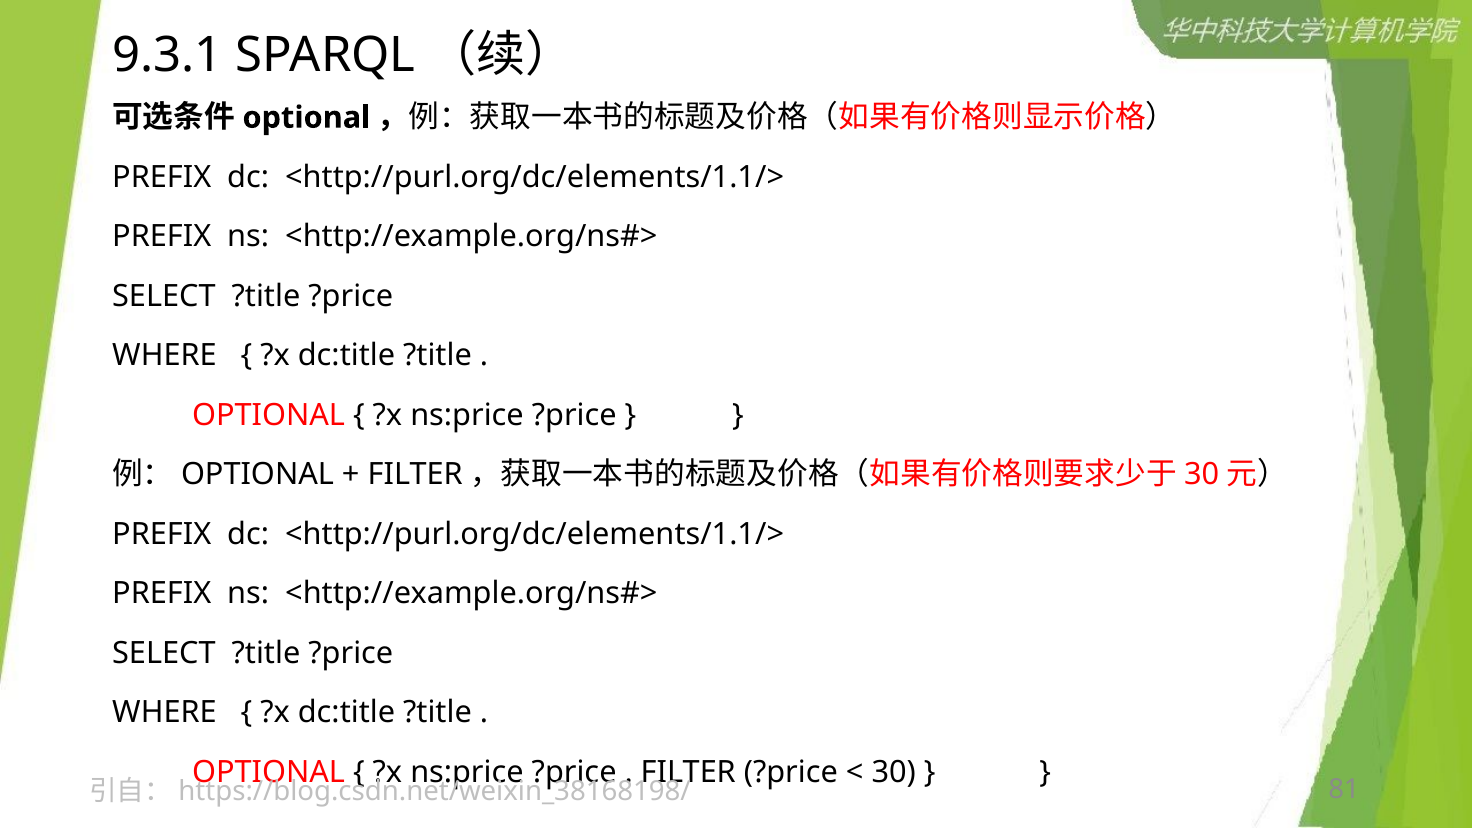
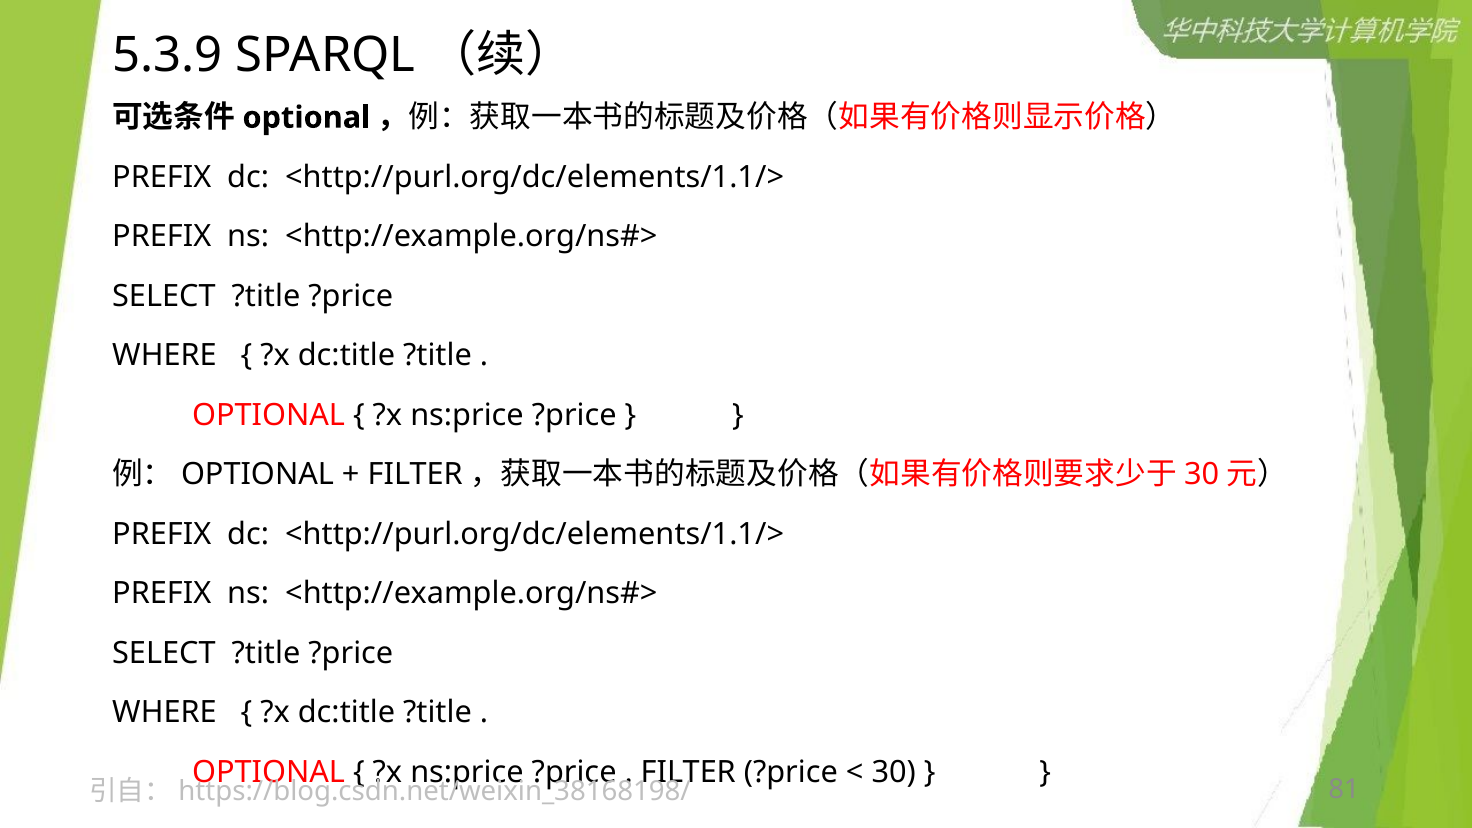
9.3.1: 9.3.1 -> 5.3.9
